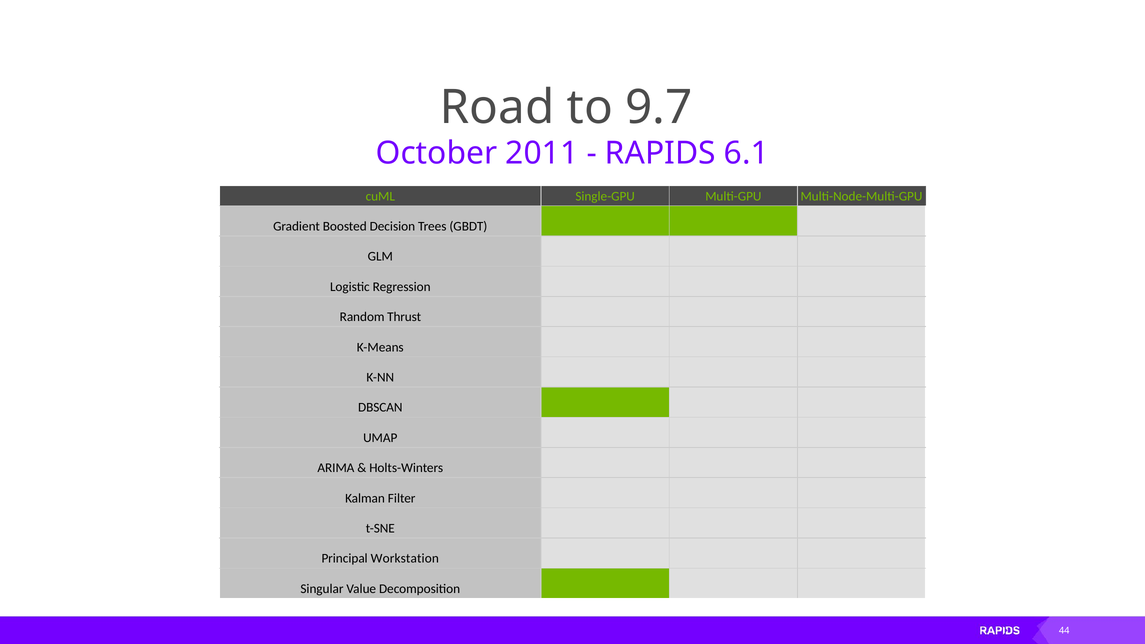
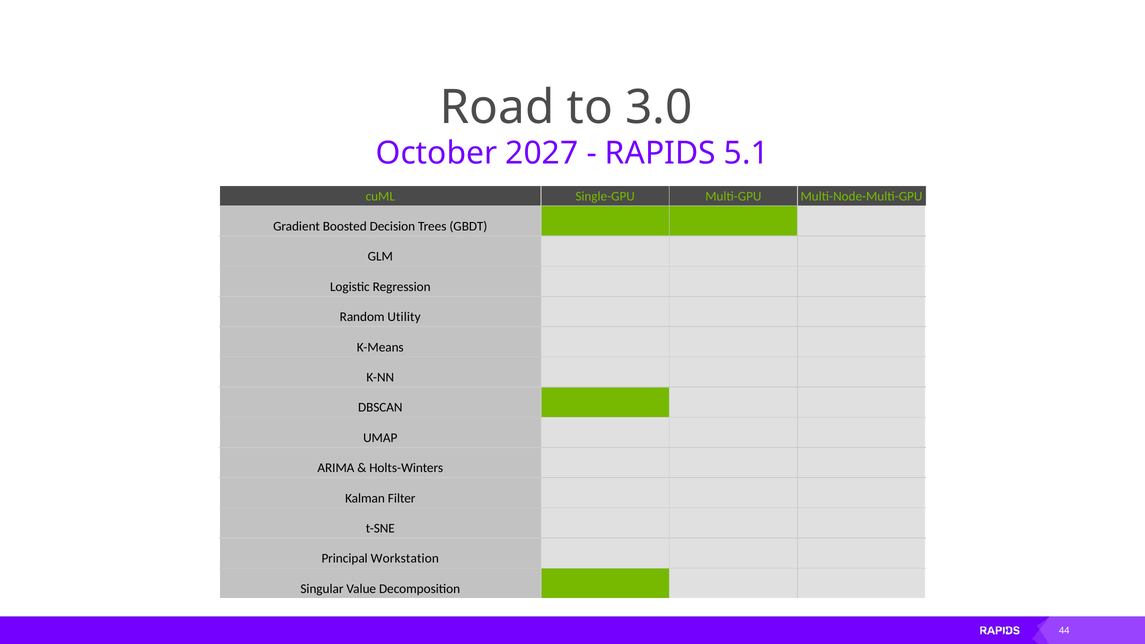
9.7: 9.7 -> 3.0
2011: 2011 -> 2027
6.1: 6.1 -> 5.1
Thrust: Thrust -> Utility
